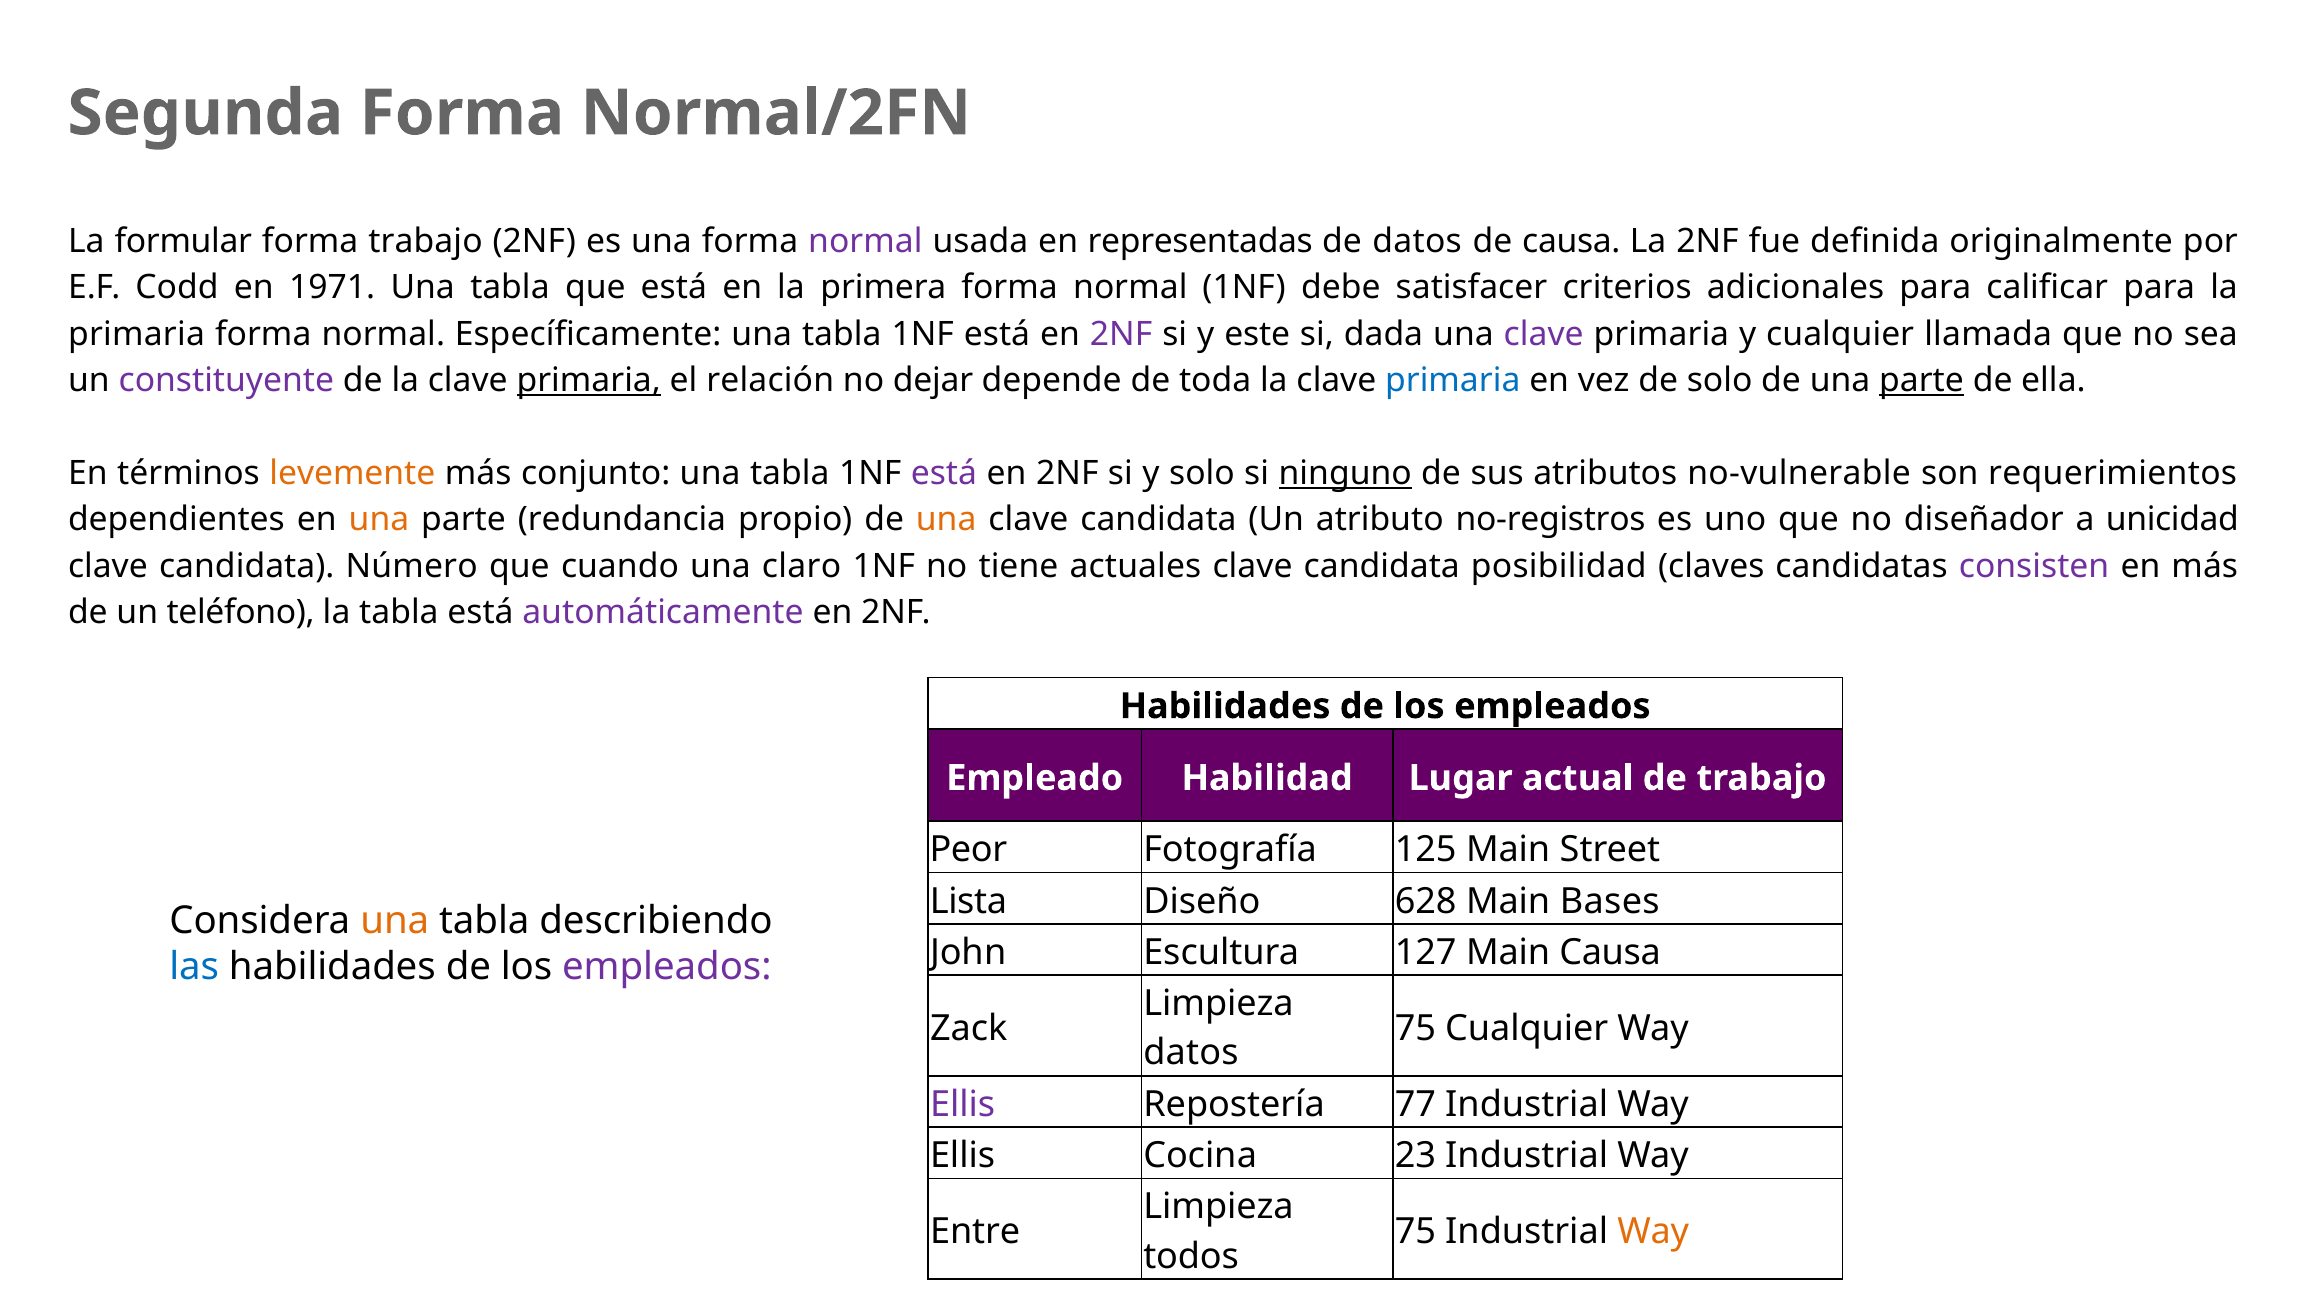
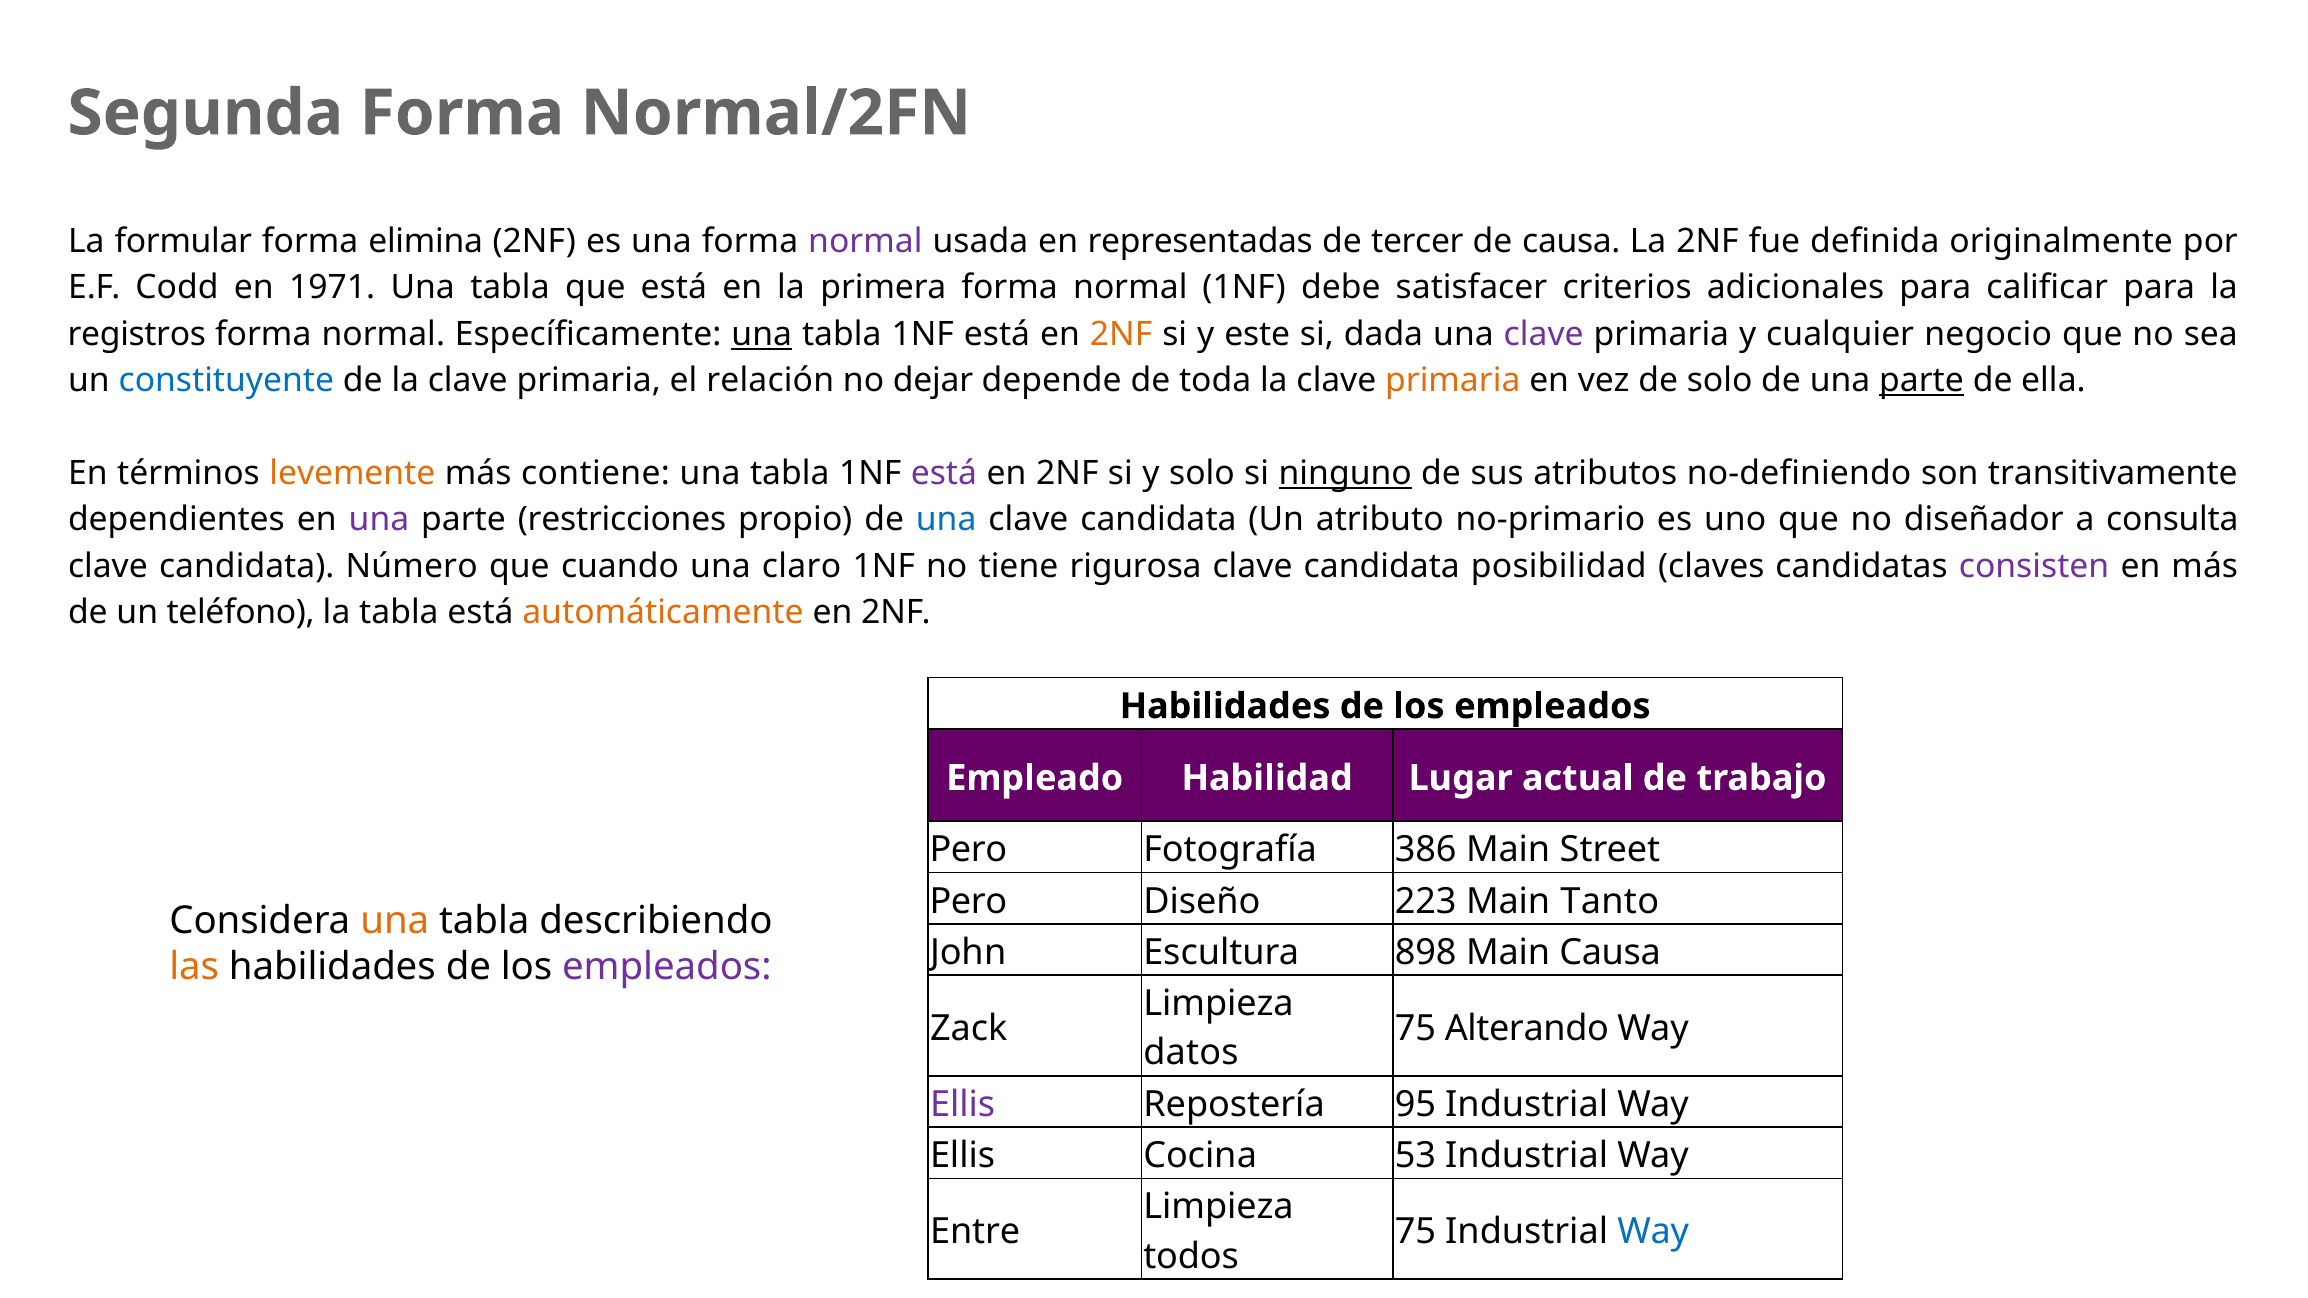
forma trabajo: trabajo -> elimina
de datos: datos -> tercer
primaria at (137, 334): primaria -> registros
una at (762, 334) underline: none -> present
2NF at (1121, 334) colour: purple -> orange
llamada: llamada -> negocio
constituyente colour: purple -> blue
primaria at (589, 381) underline: present -> none
primaria at (1453, 381) colour: blue -> orange
conjunto: conjunto -> contiene
no-vulnerable: no-vulnerable -> no-definiendo
requerimientos: requerimientos -> transitivamente
una at (379, 520) colour: orange -> purple
redundancia: redundancia -> restricciones
una at (946, 520) colour: orange -> blue
no-registros: no-registros -> no-primario
unicidad: unicidad -> consulta
actuales: actuales -> rigurosa
automáticamente colour: purple -> orange
Peor at (968, 850): Peor -> Pero
125: 125 -> 386
Lista at (968, 901): Lista -> Pero
628: 628 -> 223
Bases: Bases -> Tanto
127: 127 -> 898
las colour: blue -> orange
75 Cualquier: Cualquier -> Alterando
77: 77 -> 95
23: 23 -> 53
Way at (1653, 1232) colour: orange -> blue
